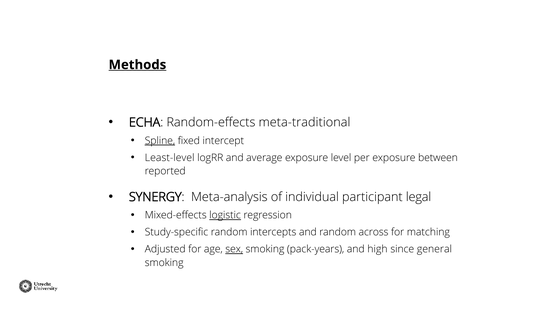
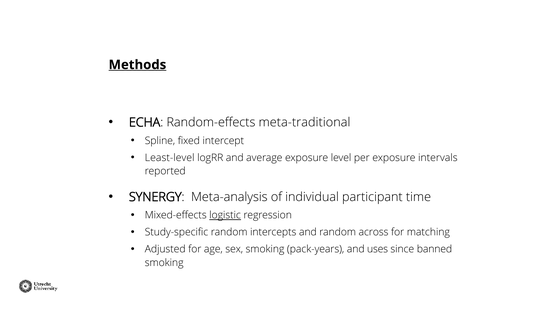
Spline underline: present -> none
between: between -> intervals
legal: legal -> time
sex underline: present -> none
high: high -> uses
general: general -> banned
